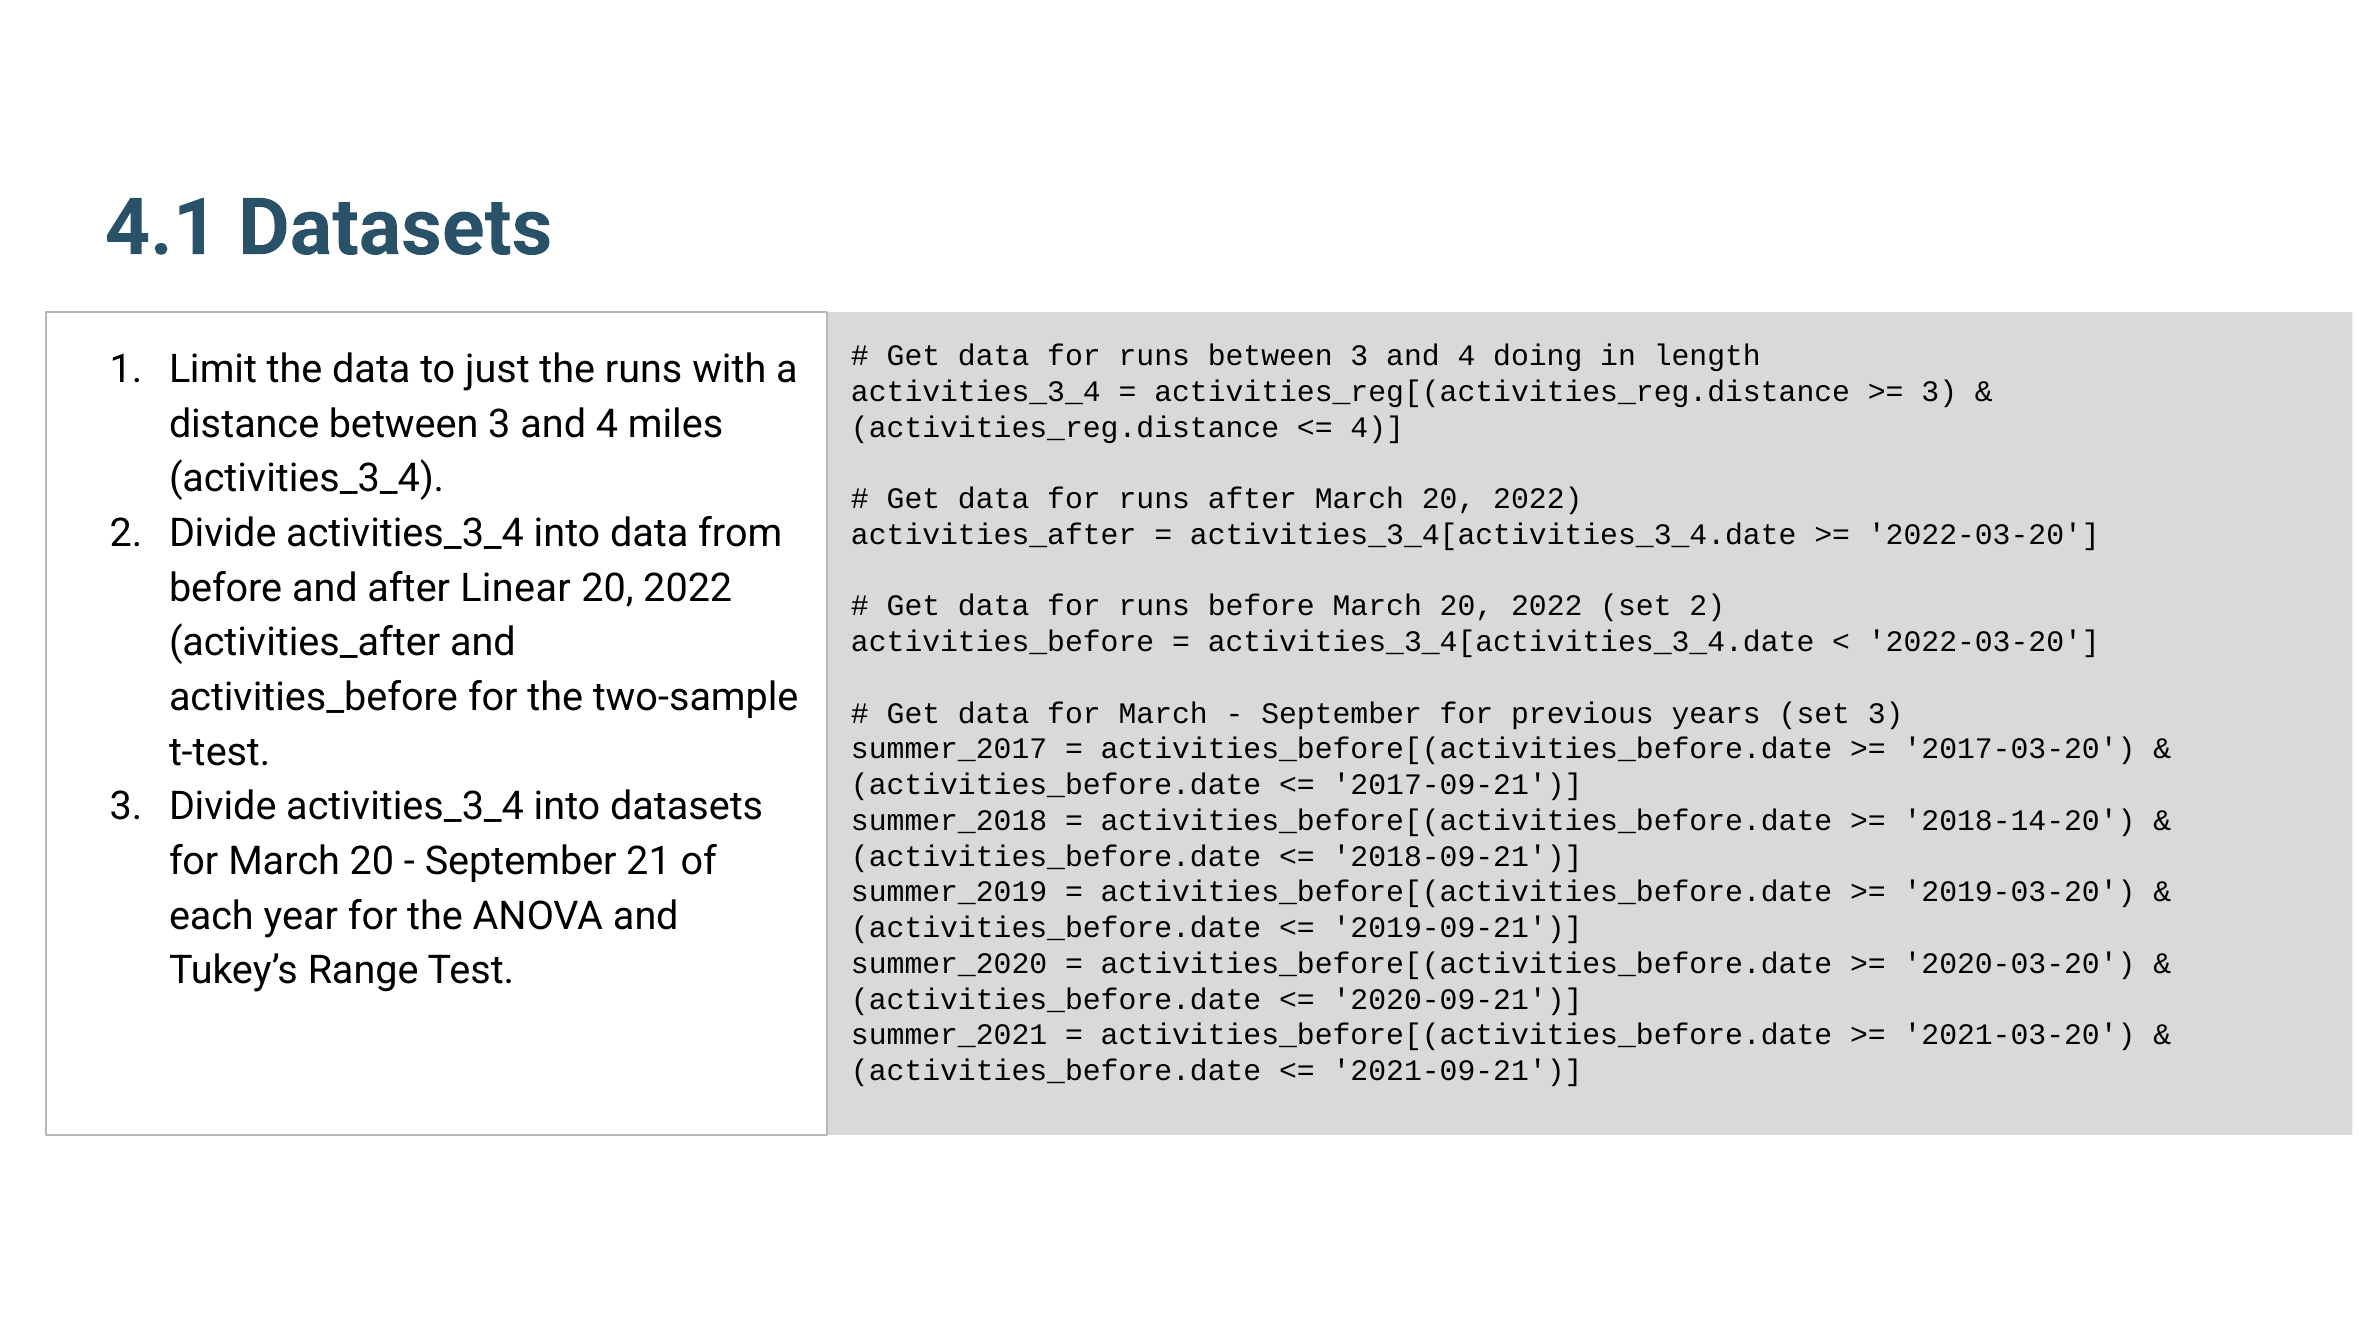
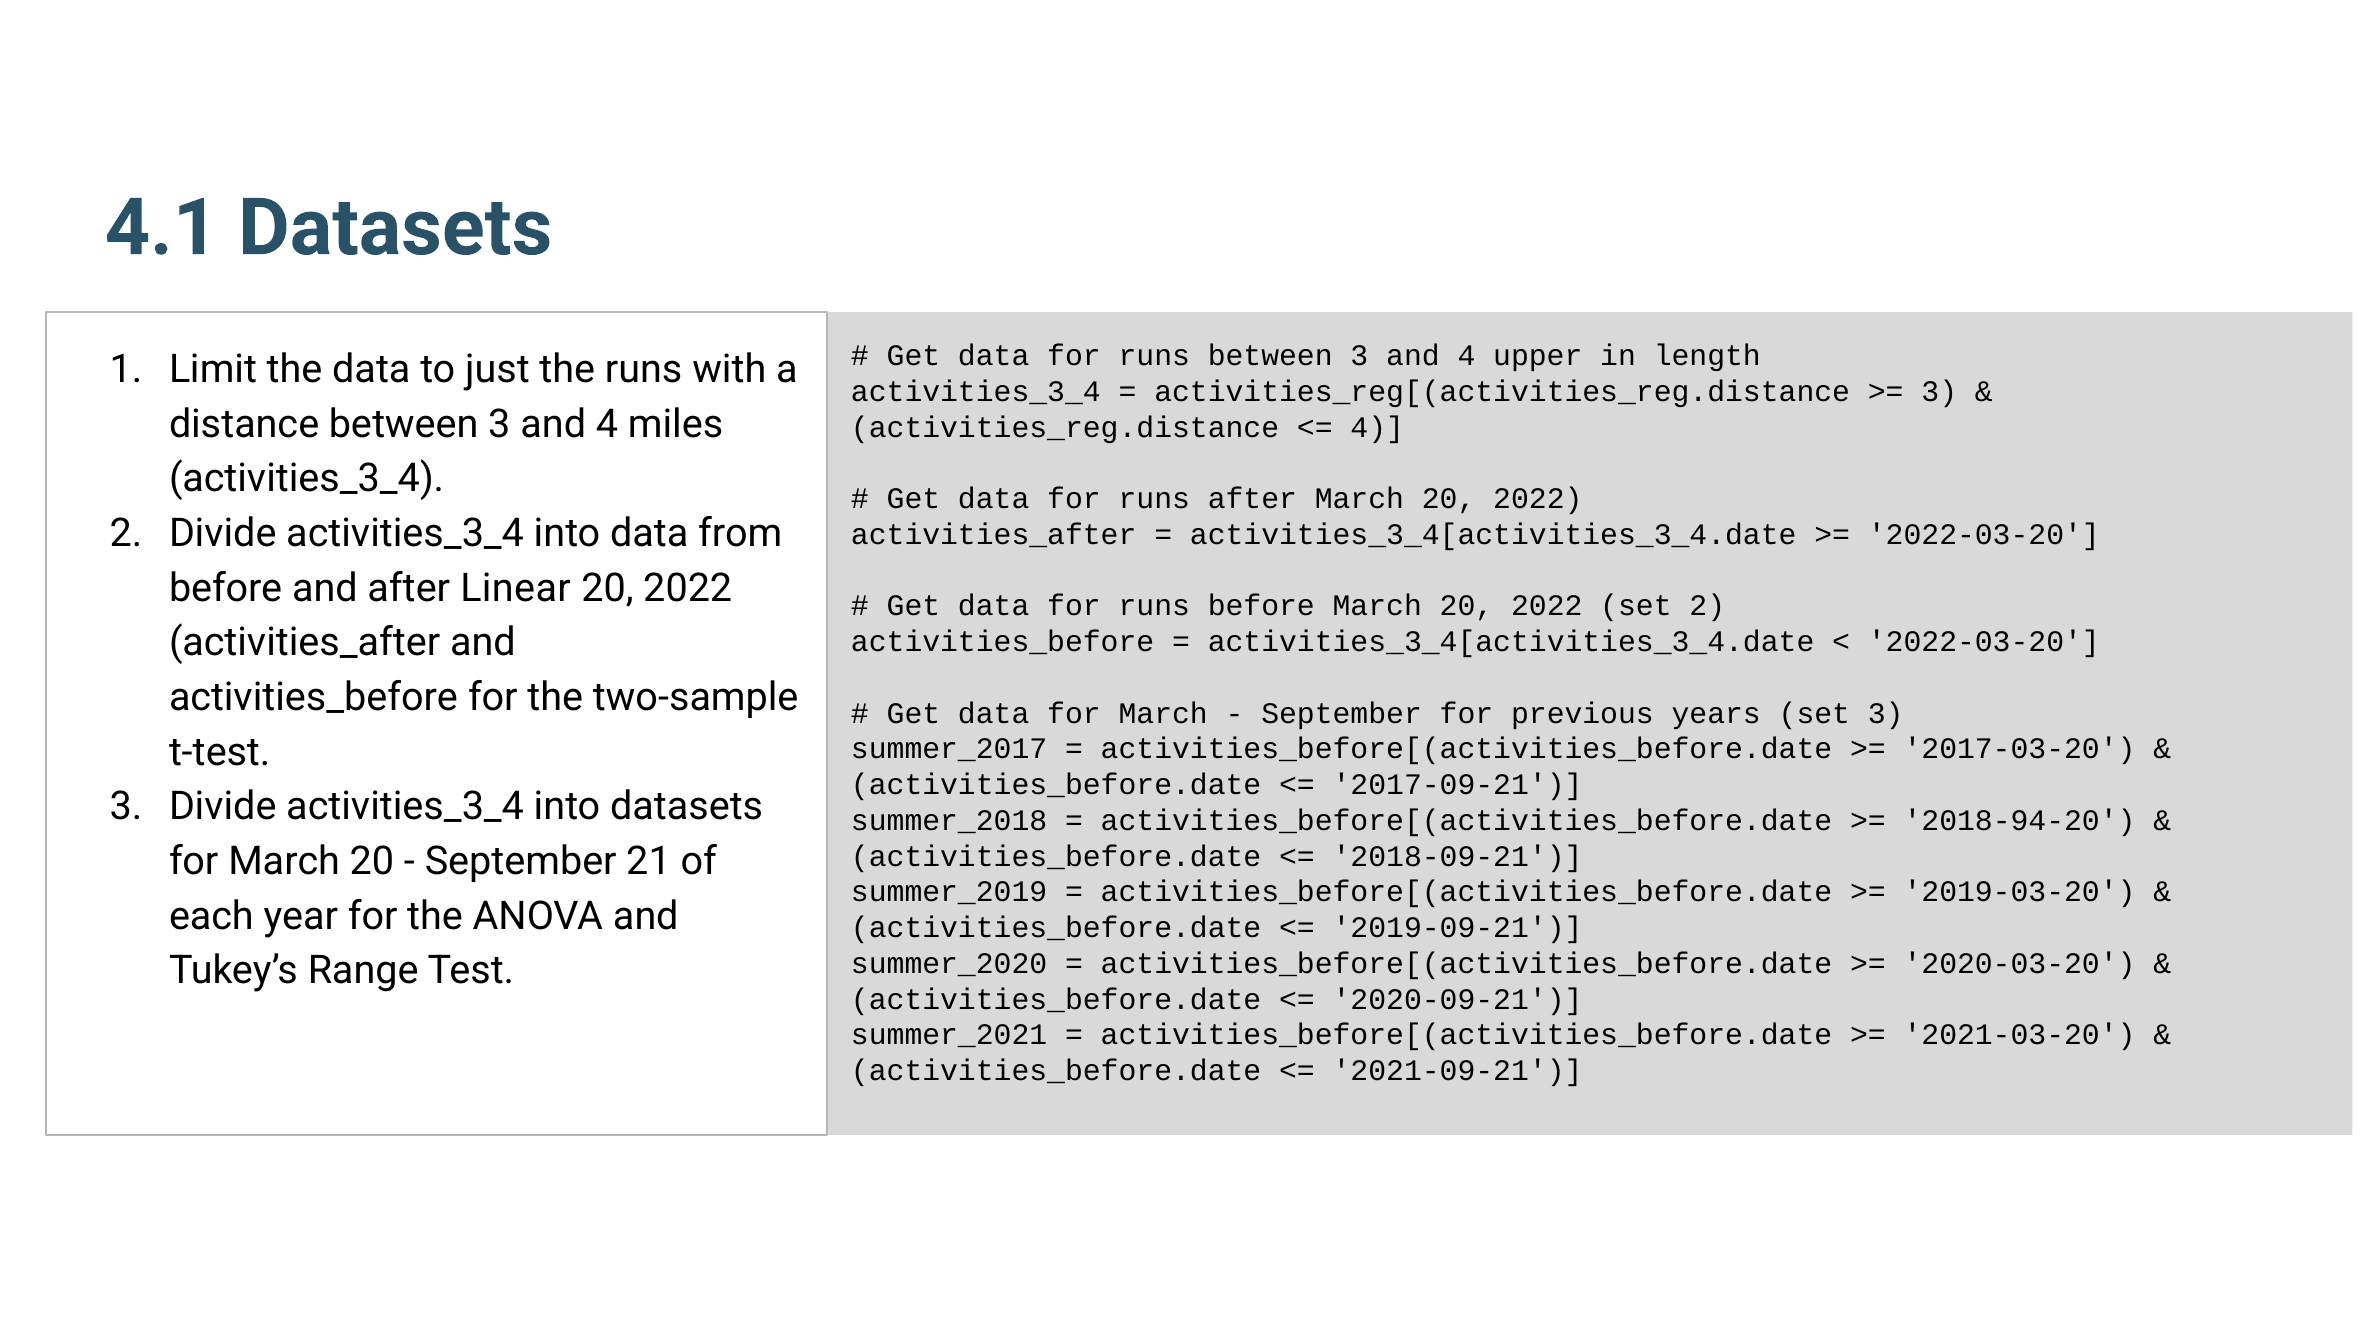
doing: doing -> upper
2018-14-20: 2018-14-20 -> 2018-94-20
